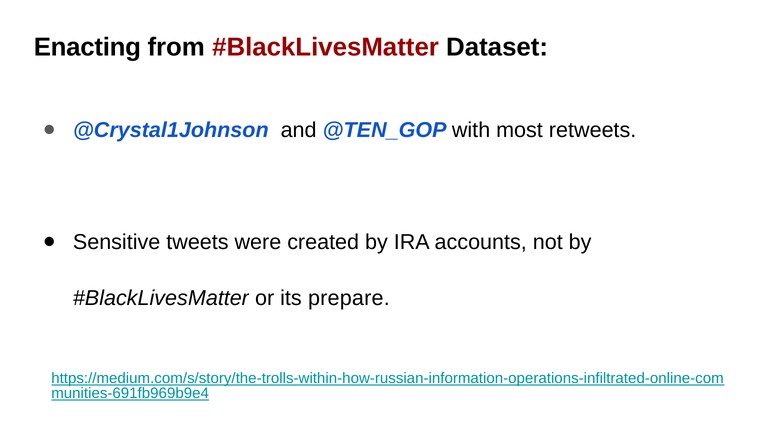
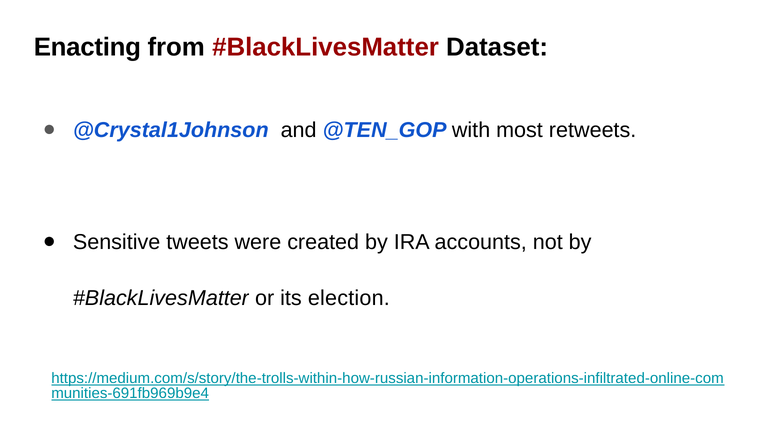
prepare: prepare -> election
